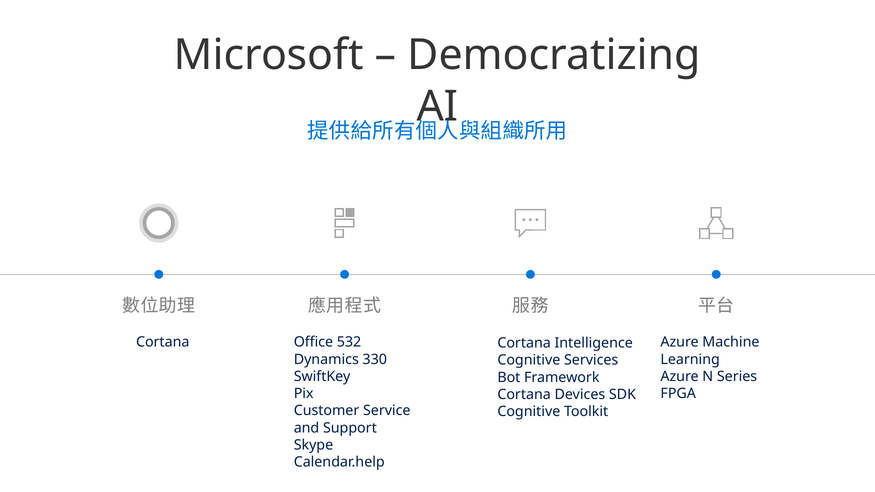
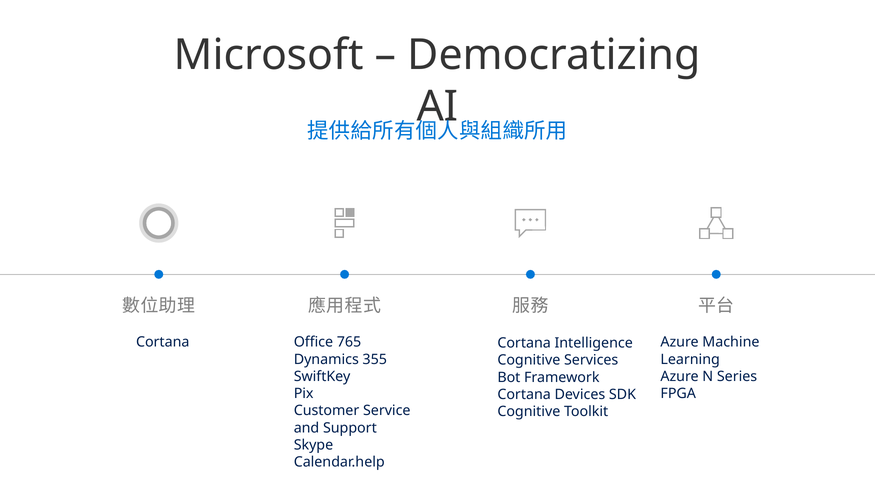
532: 532 -> 765
330: 330 -> 355
